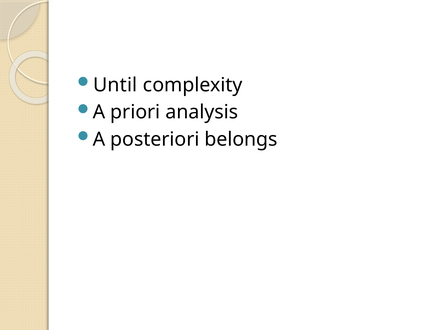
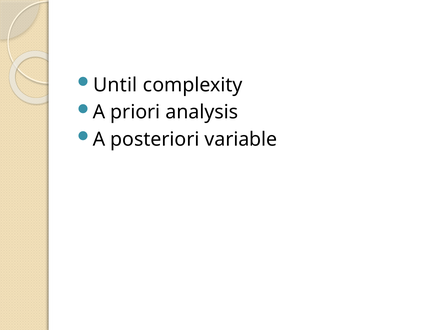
belongs: belongs -> variable
